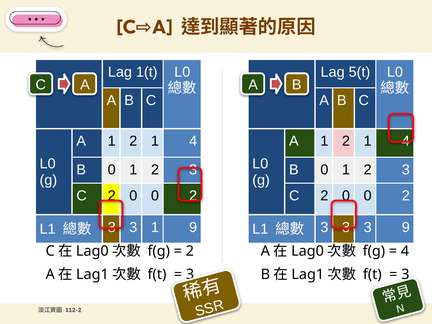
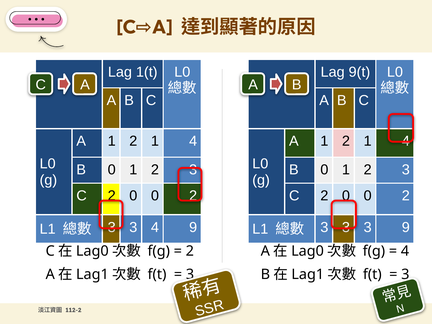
5(t: 5(t -> 9(t
3 1: 1 -> 4
